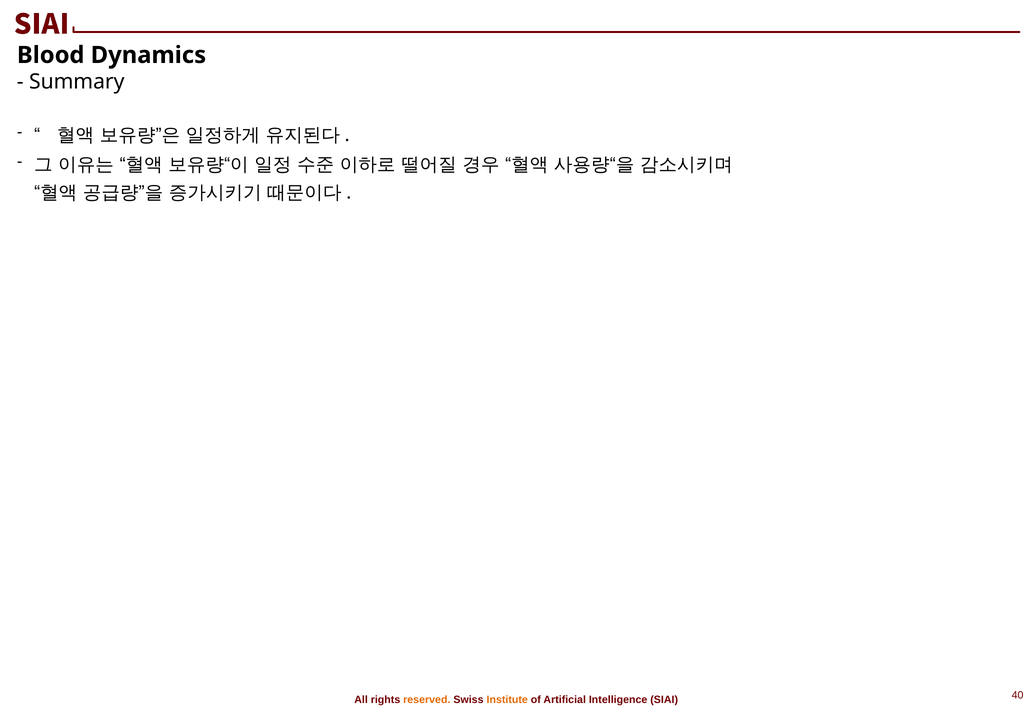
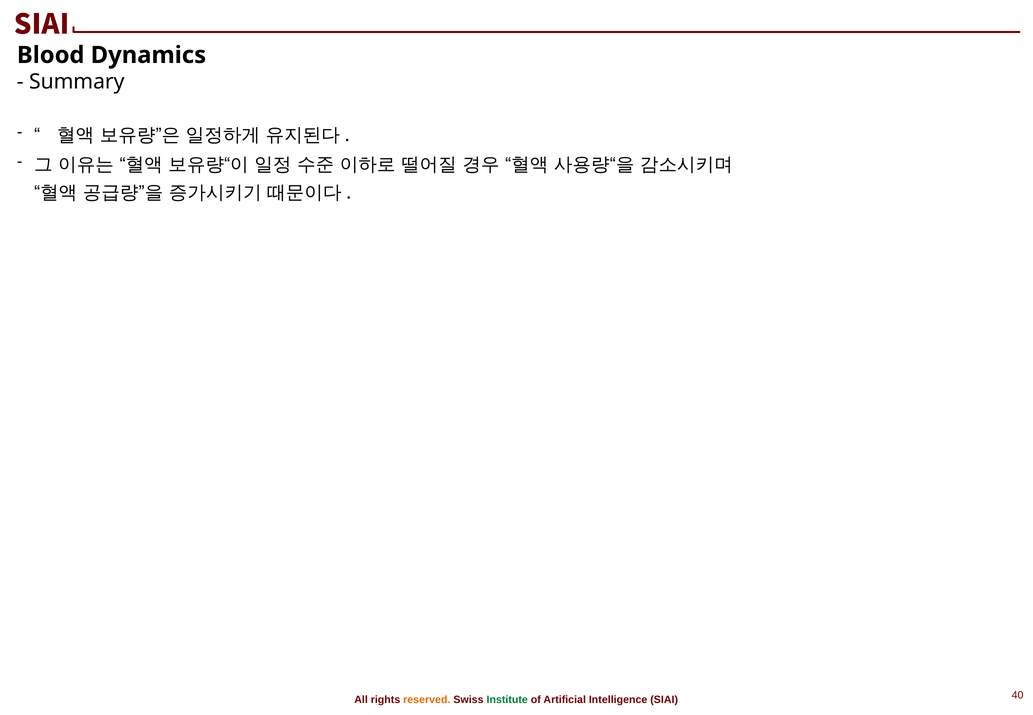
Institute colour: orange -> green
